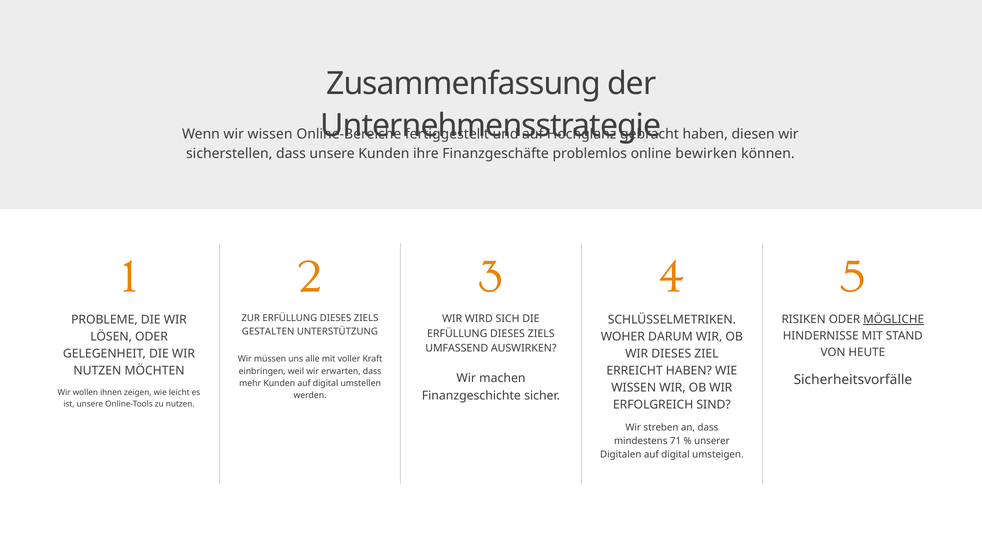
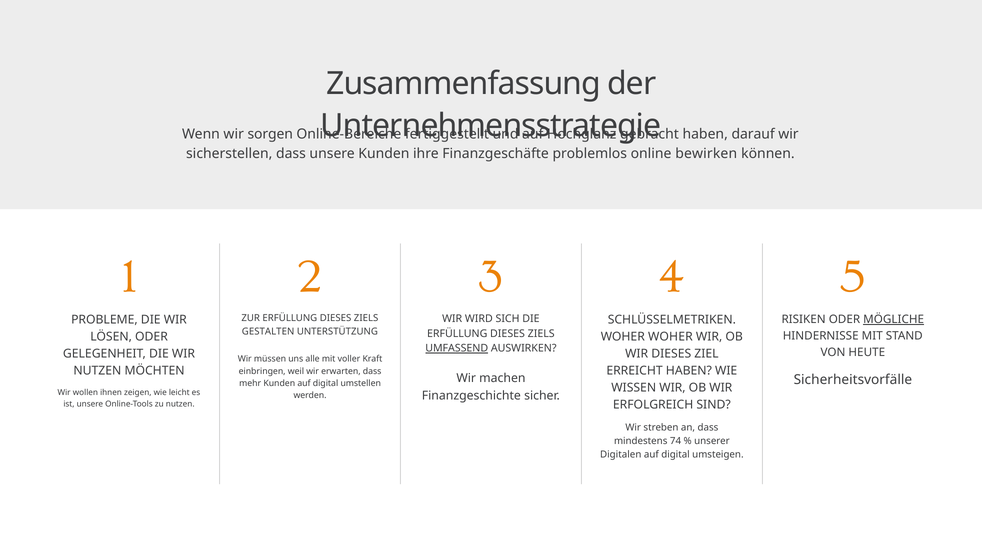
wir wissen: wissen -> sorgen
diesen: diesen -> darauf
WOHER DARUM: DARUM -> WOHER
UMFASSEND underline: none -> present
71: 71 -> 74
